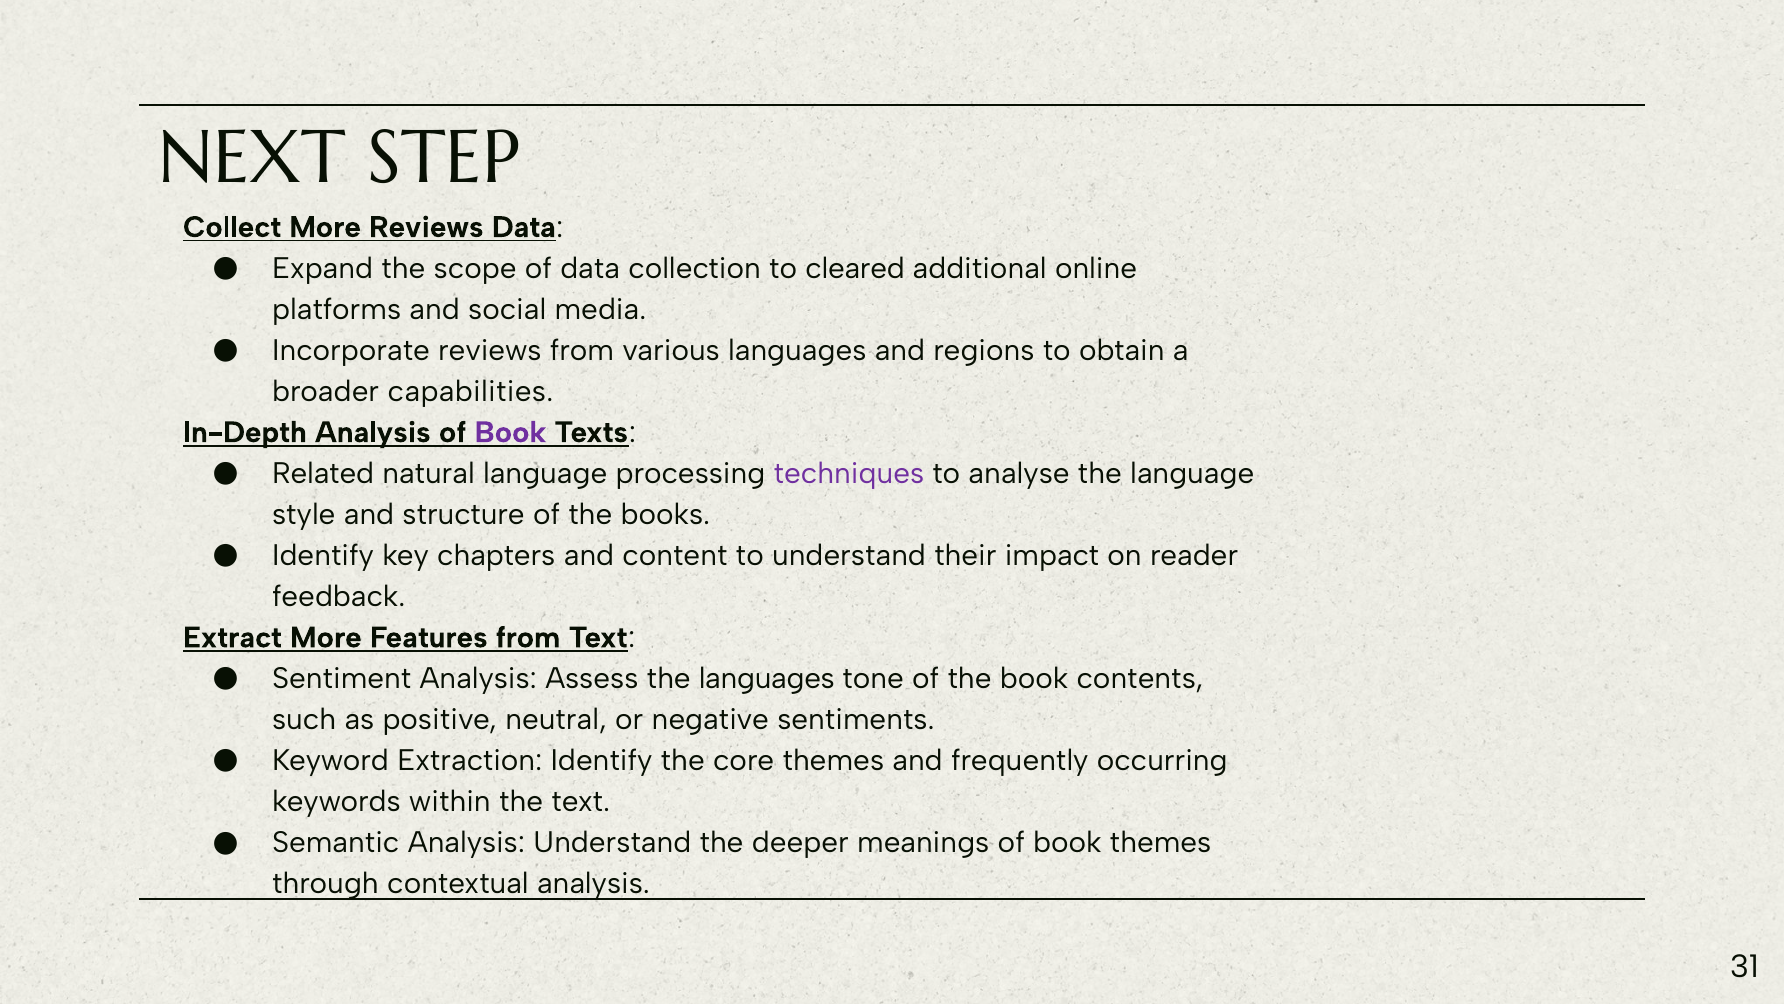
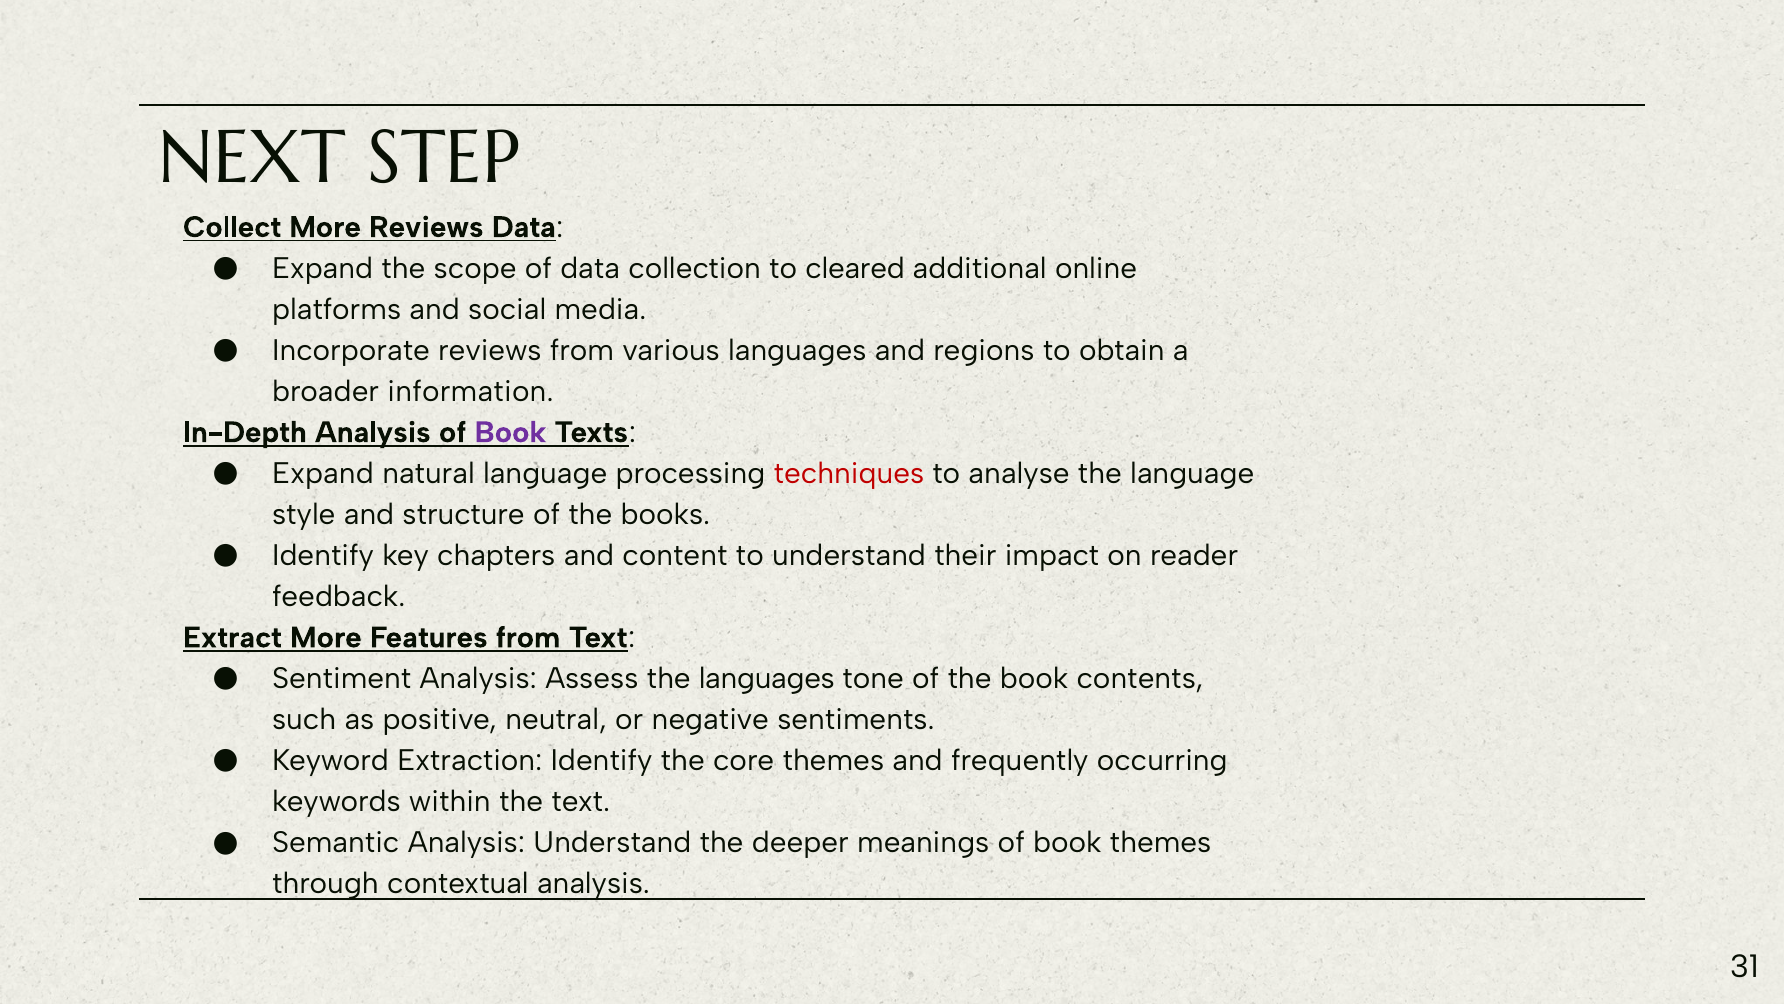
capabilities: capabilities -> information
Related at (323, 473): Related -> Expand
techniques colour: purple -> red
